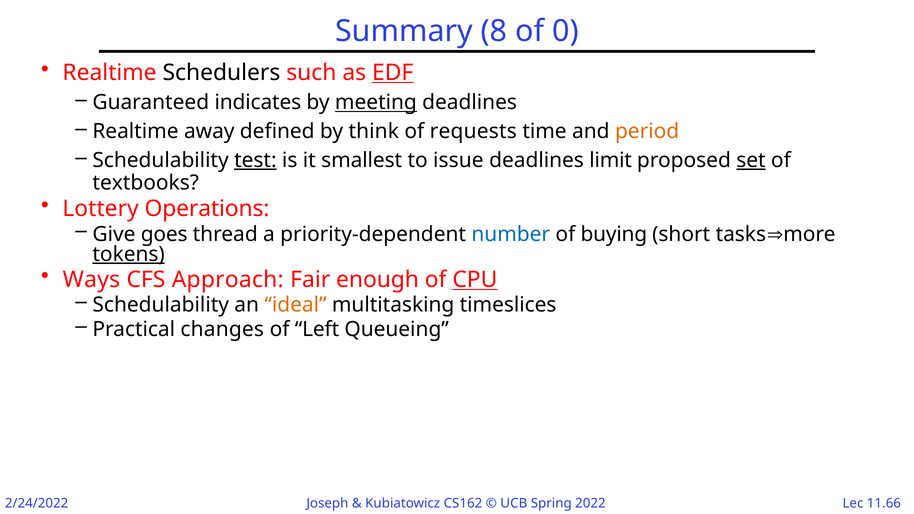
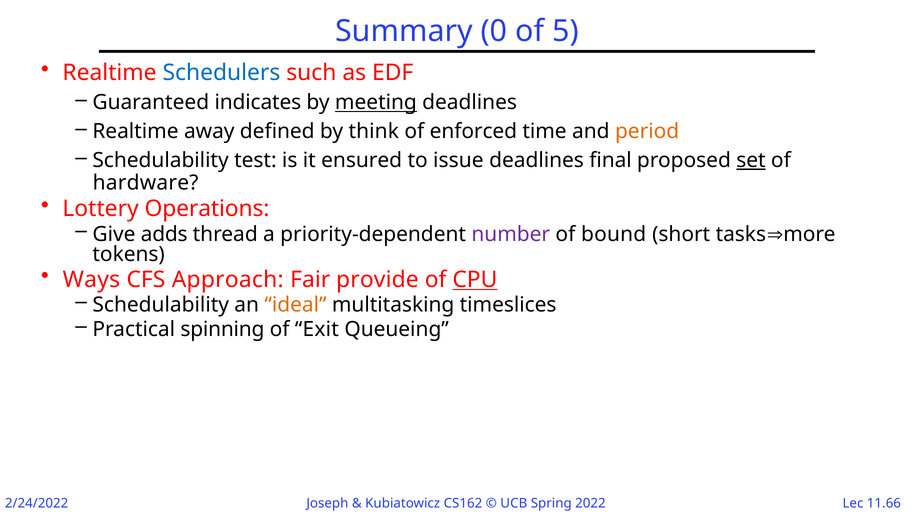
8: 8 -> 0
0: 0 -> 5
Schedulers colour: black -> blue
EDF underline: present -> none
requests: requests -> enforced
test underline: present -> none
smallest: smallest -> ensured
limit: limit -> final
textbooks: textbooks -> hardware
goes: goes -> adds
number colour: blue -> purple
buying: buying -> bound
tokens underline: present -> none
enough: enough -> provide
changes: changes -> spinning
Left: Left -> Exit
